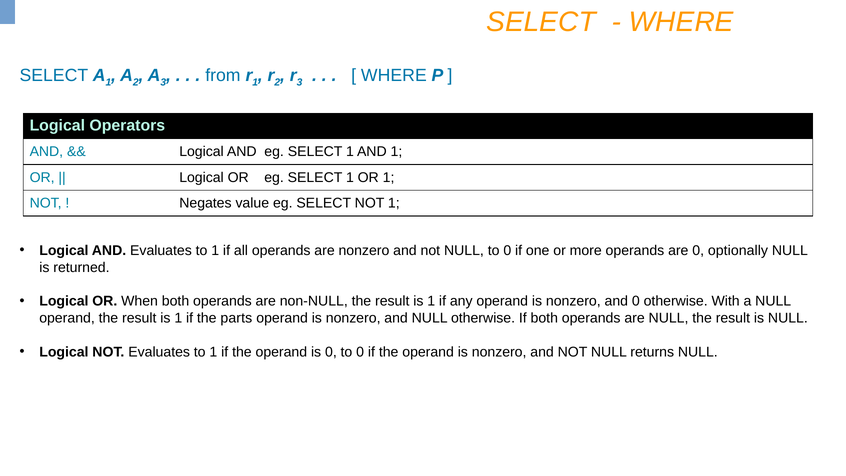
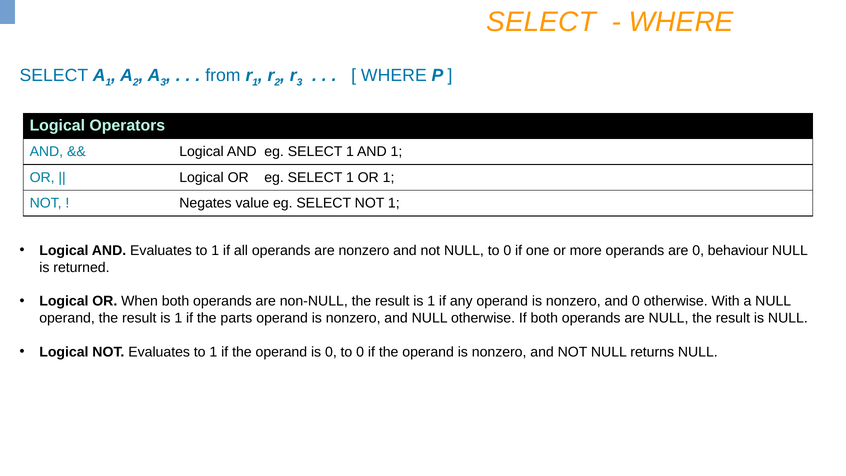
optionally: optionally -> behaviour
